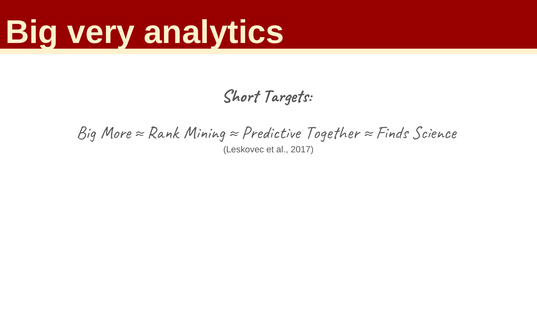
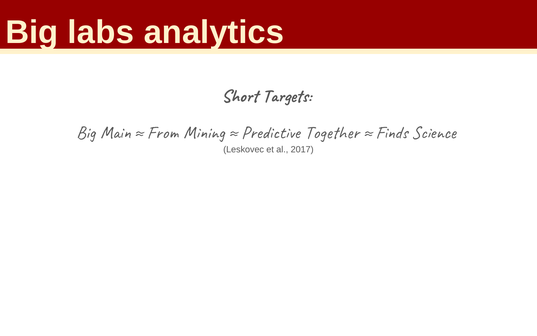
very: very -> labs
More: More -> Main
Rank: Rank -> From
